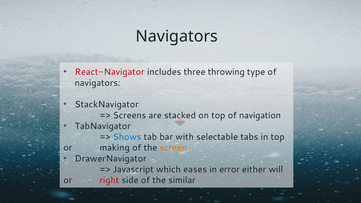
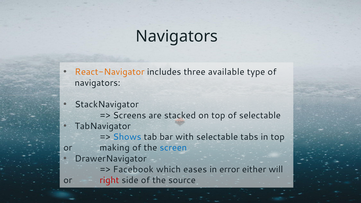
React-Navigator colour: red -> orange
throwing: throwing -> available
of navigation: navigation -> selectable
screen colour: orange -> blue
Javascript: Javascript -> Facebook
similar: similar -> source
